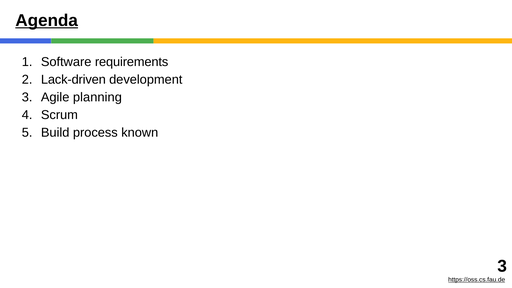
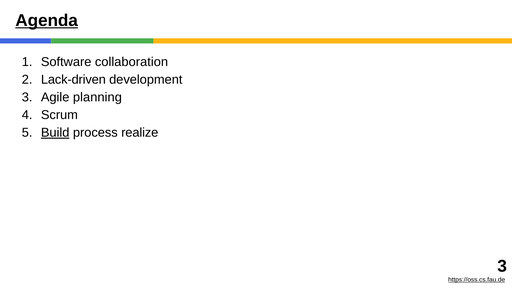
requirements: requirements -> collaboration
Build underline: none -> present
known: known -> realize
